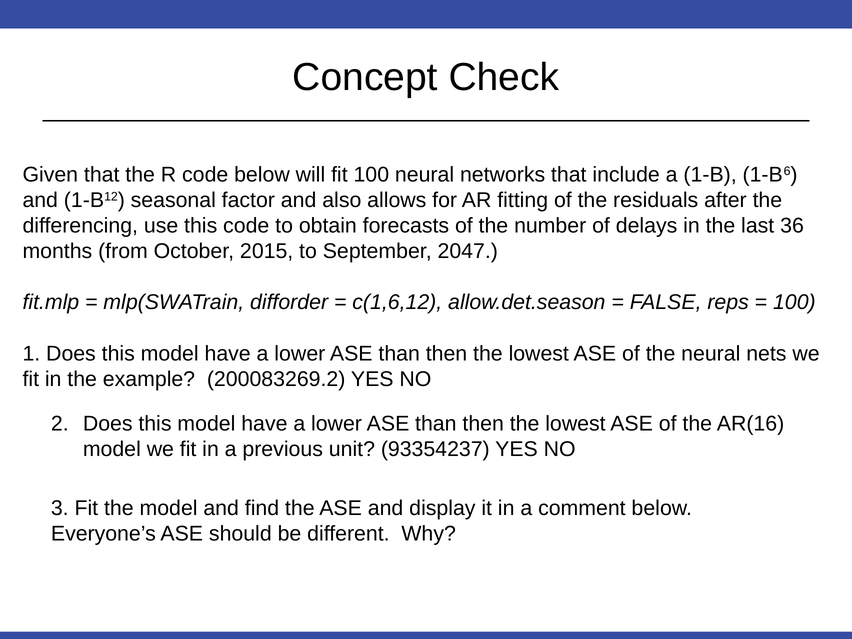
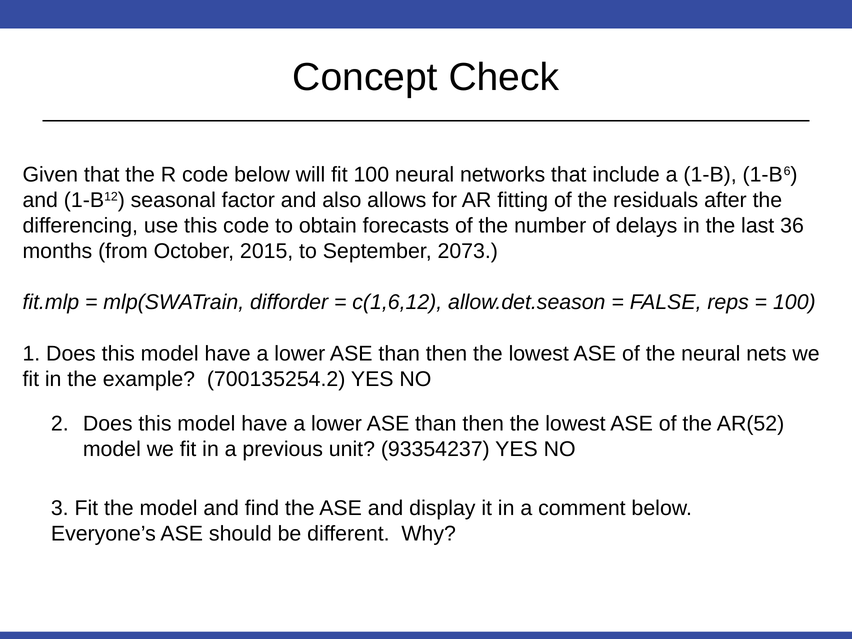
2047: 2047 -> 2073
200083269.2: 200083269.2 -> 700135254.2
AR(16: AR(16 -> AR(52
